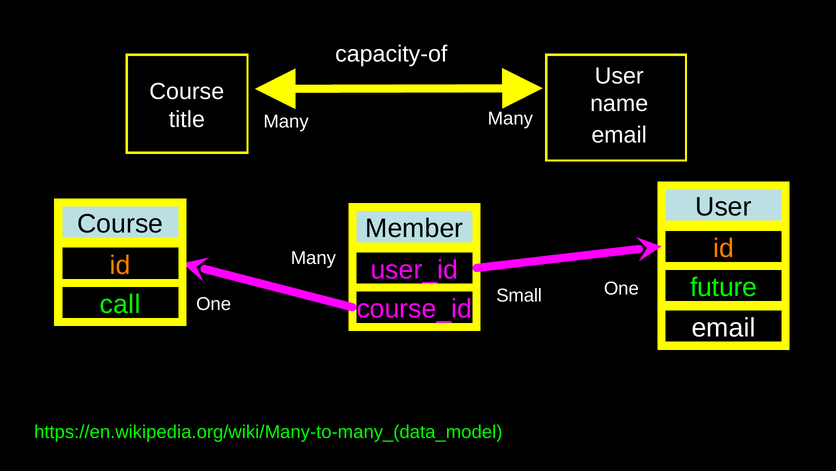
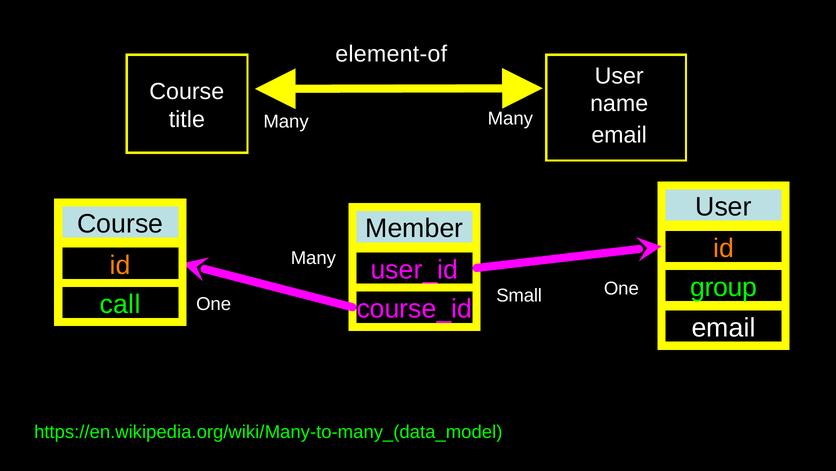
capacity-of: capacity-of -> element-of
future: future -> group
